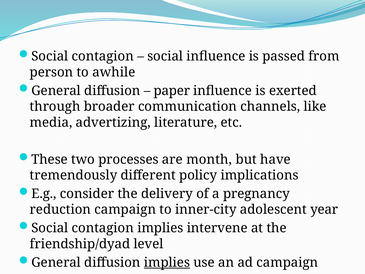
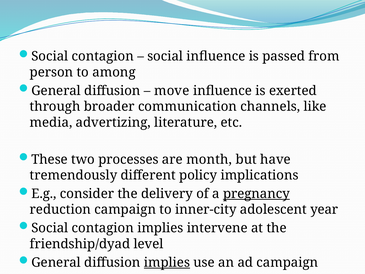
awhile: awhile -> among
paper: paper -> move
pregnancy underline: none -> present
